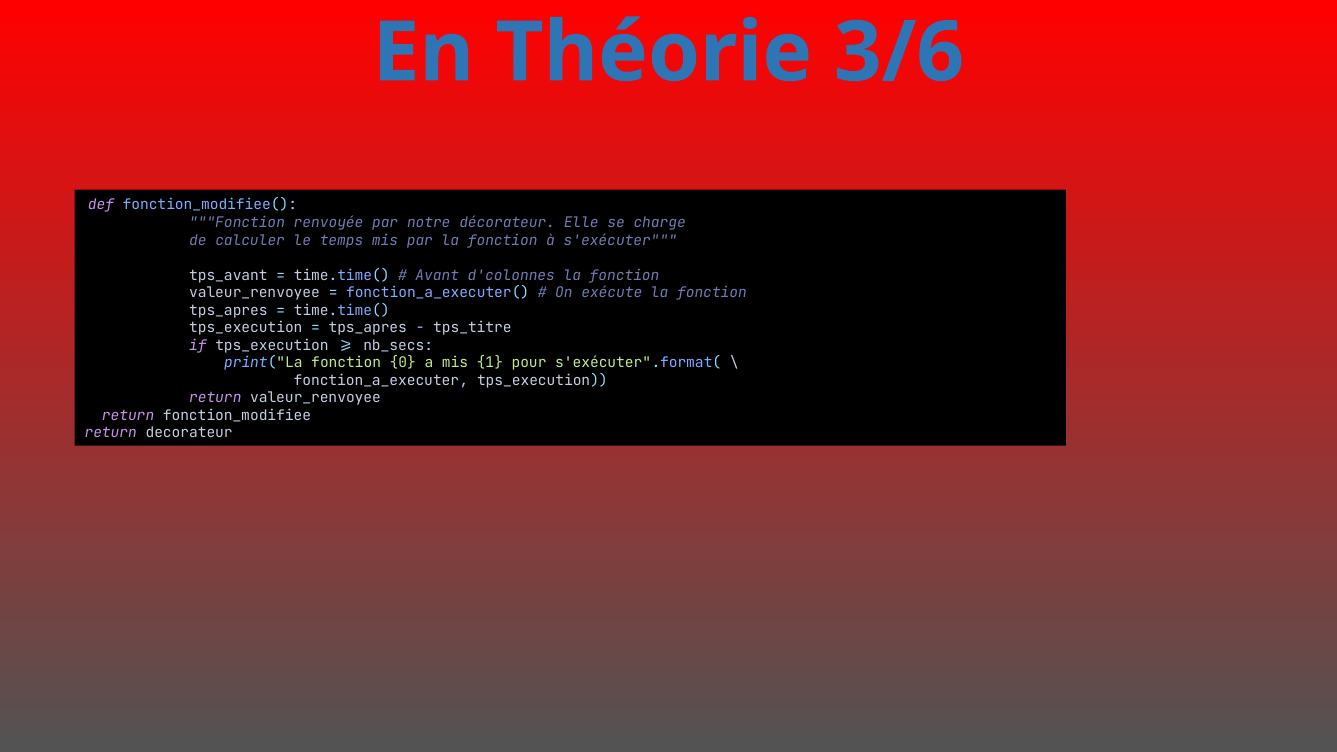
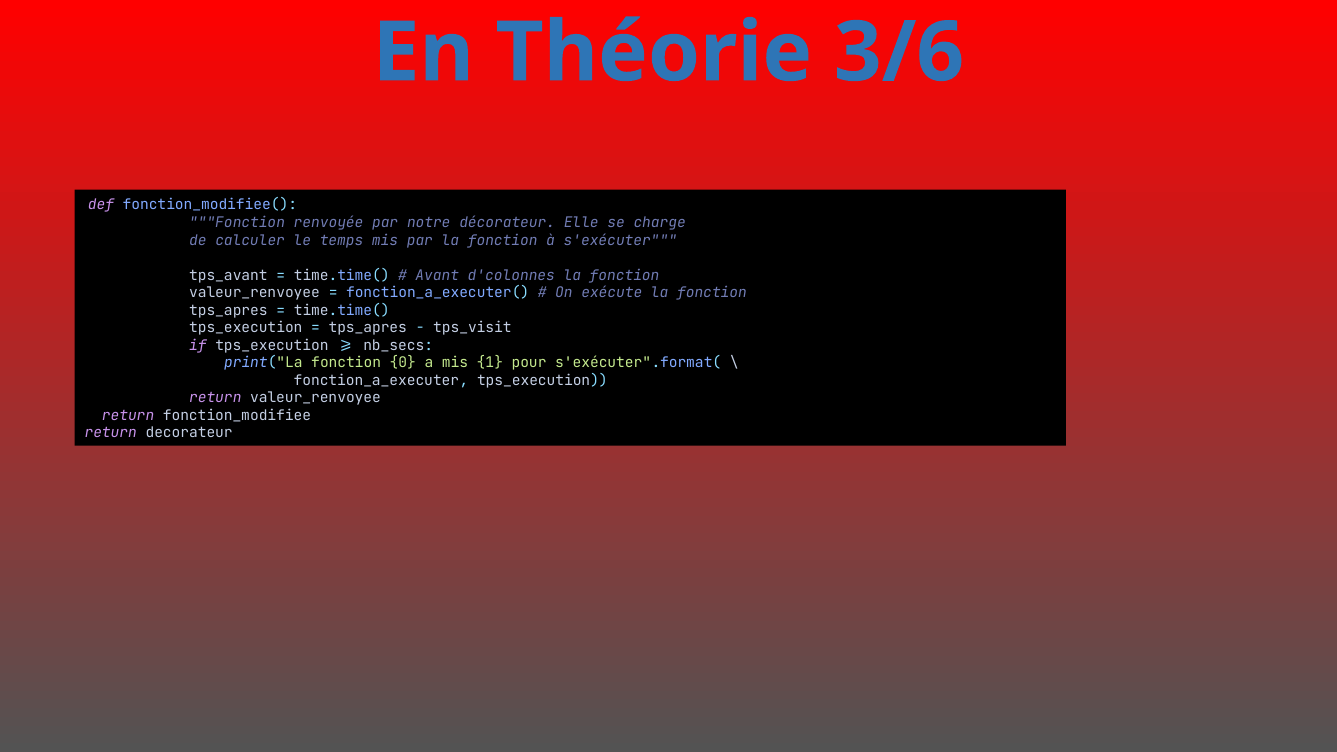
tps_titre: tps_titre -> tps_visit
